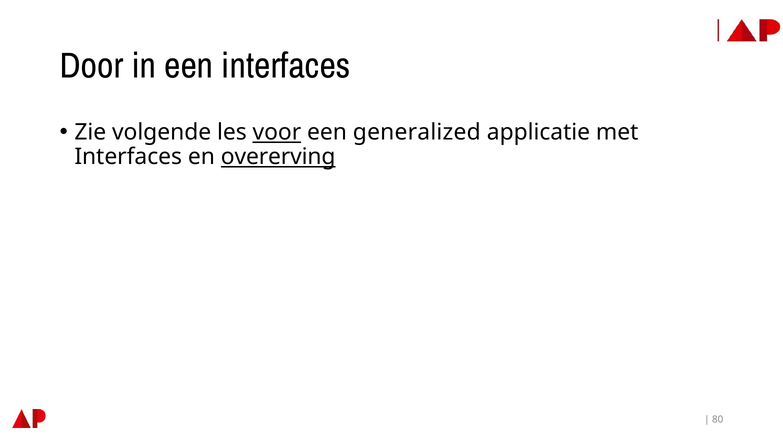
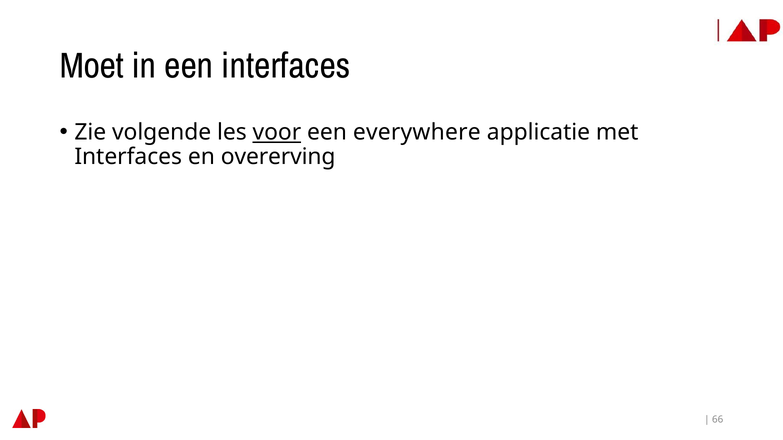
Door: Door -> Moet
generalized: generalized -> everywhere
overerving underline: present -> none
80: 80 -> 66
